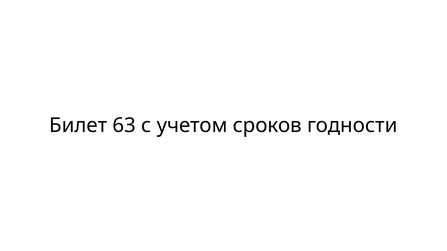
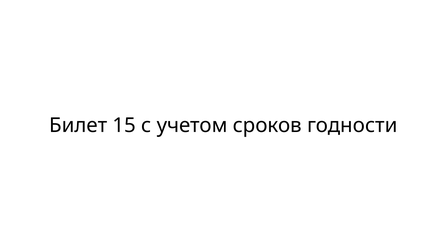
63: 63 -> 15
